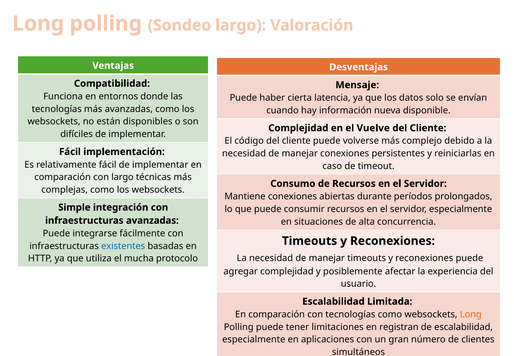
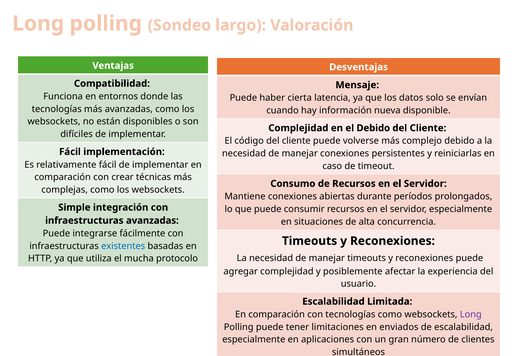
el Vuelve: Vuelve -> Debido
con largo: largo -> crear
Long at (471, 314) colour: orange -> purple
registran: registran -> enviados
